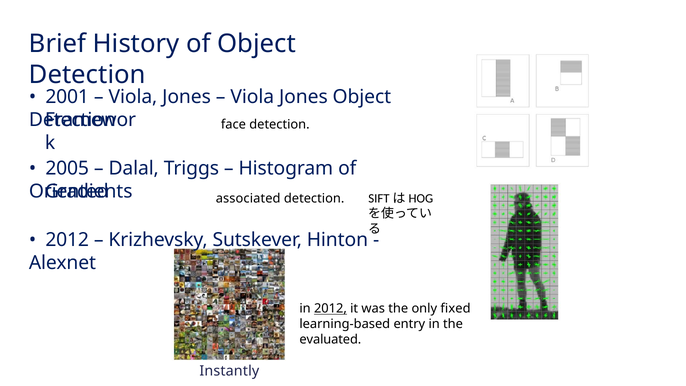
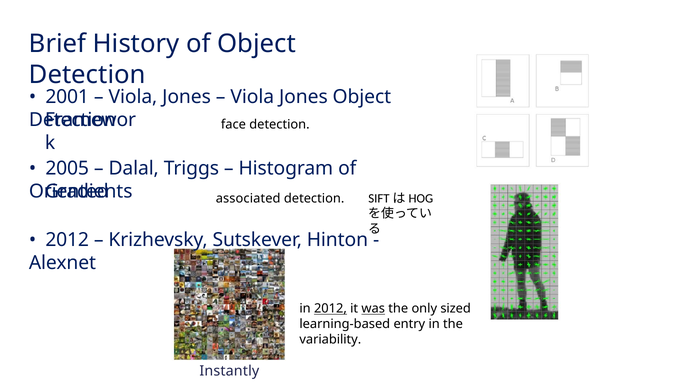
was underline: none -> present
fixed: fixed -> sized
evaluated: evaluated -> variability
